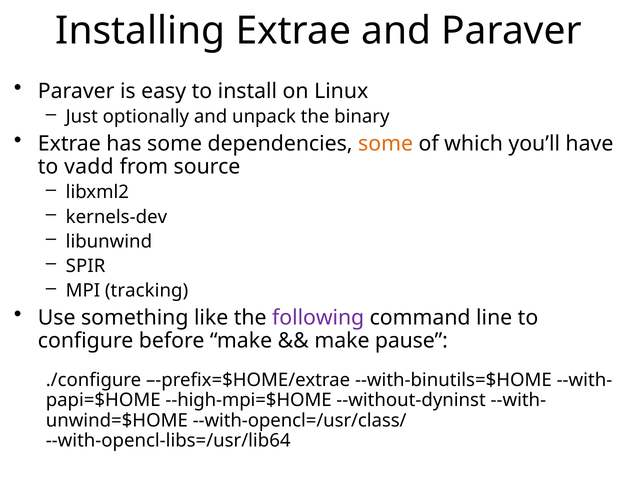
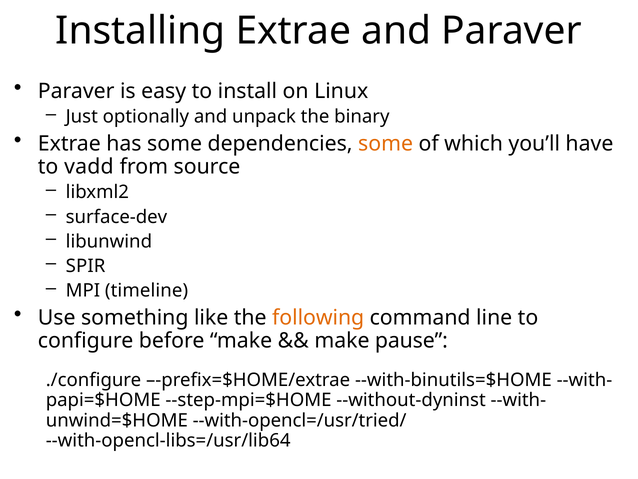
kernels-dev: kernels-dev -> surface-dev
tracking: tracking -> timeline
following colour: purple -> orange
--high-mpi=$HOME: --high-mpi=$HOME -> --step-mpi=$HOME
--with-opencl=/usr/class/: --with-opencl=/usr/class/ -> --with-opencl=/usr/tried/
